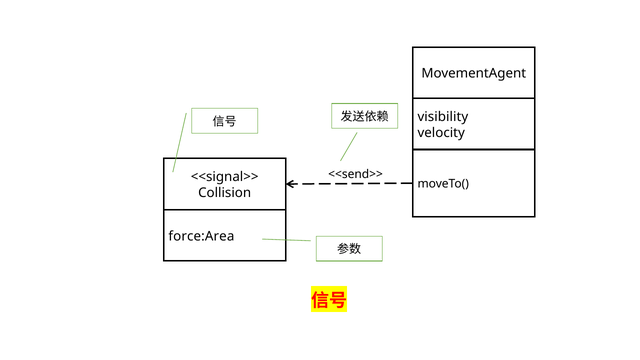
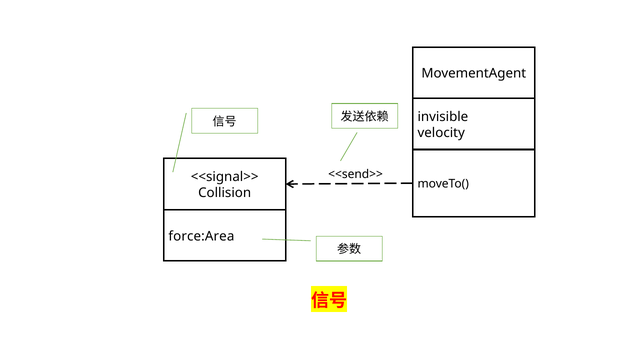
visibility: visibility -> invisible
